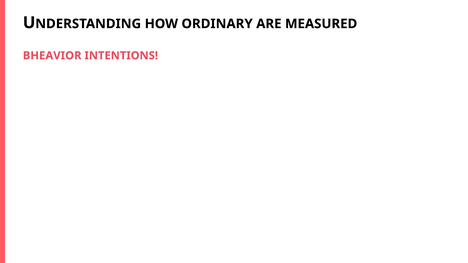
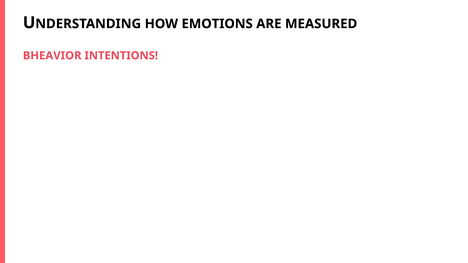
ORDINARY: ORDINARY -> EMOTIONS
